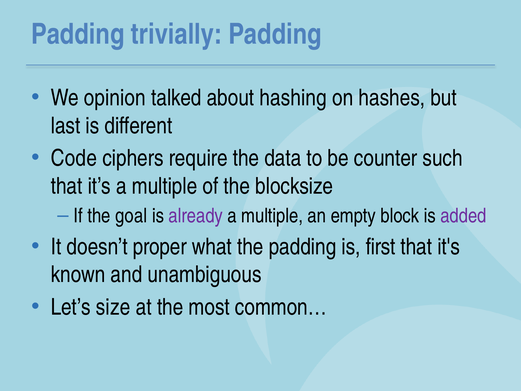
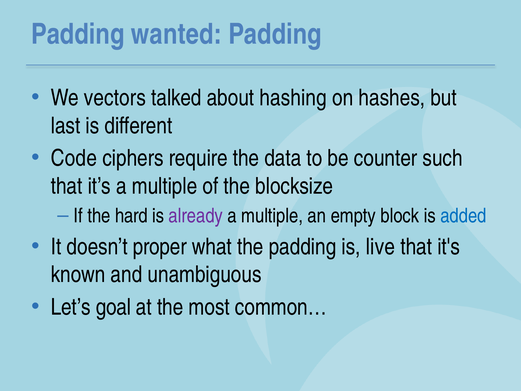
trivially: trivially -> wanted
opinion: opinion -> vectors
goal: goal -> hard
added colour: purple -> blue
first: first -> live
size: size -> goal
